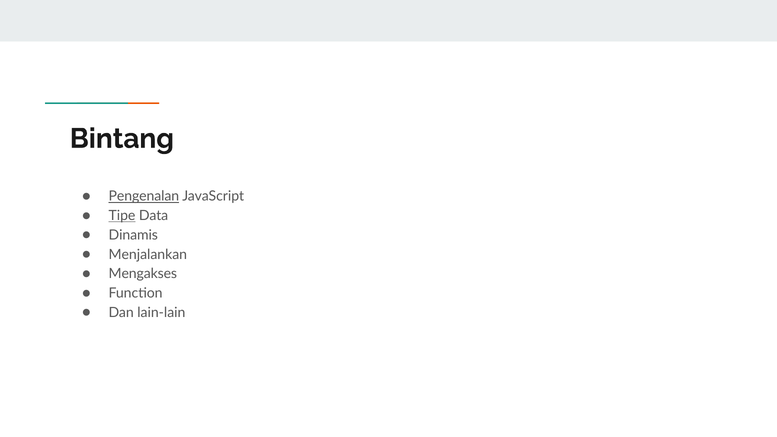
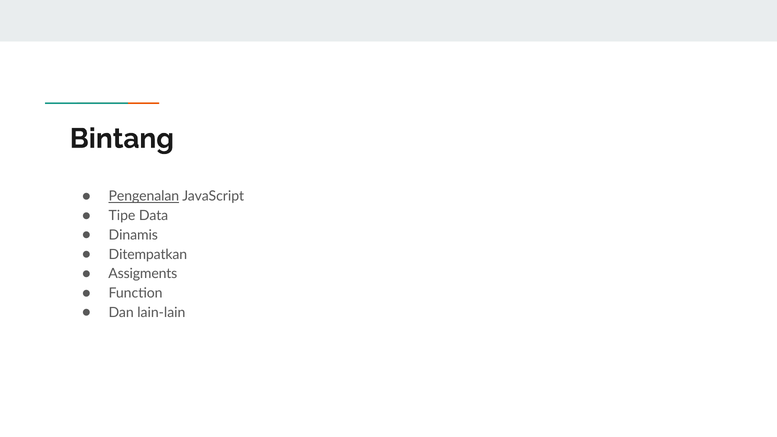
Tipe underline: present -> none
Menjalankan: Menjalankan -> Ditempatkan
Mengakses: Mengakses -> Assigments
